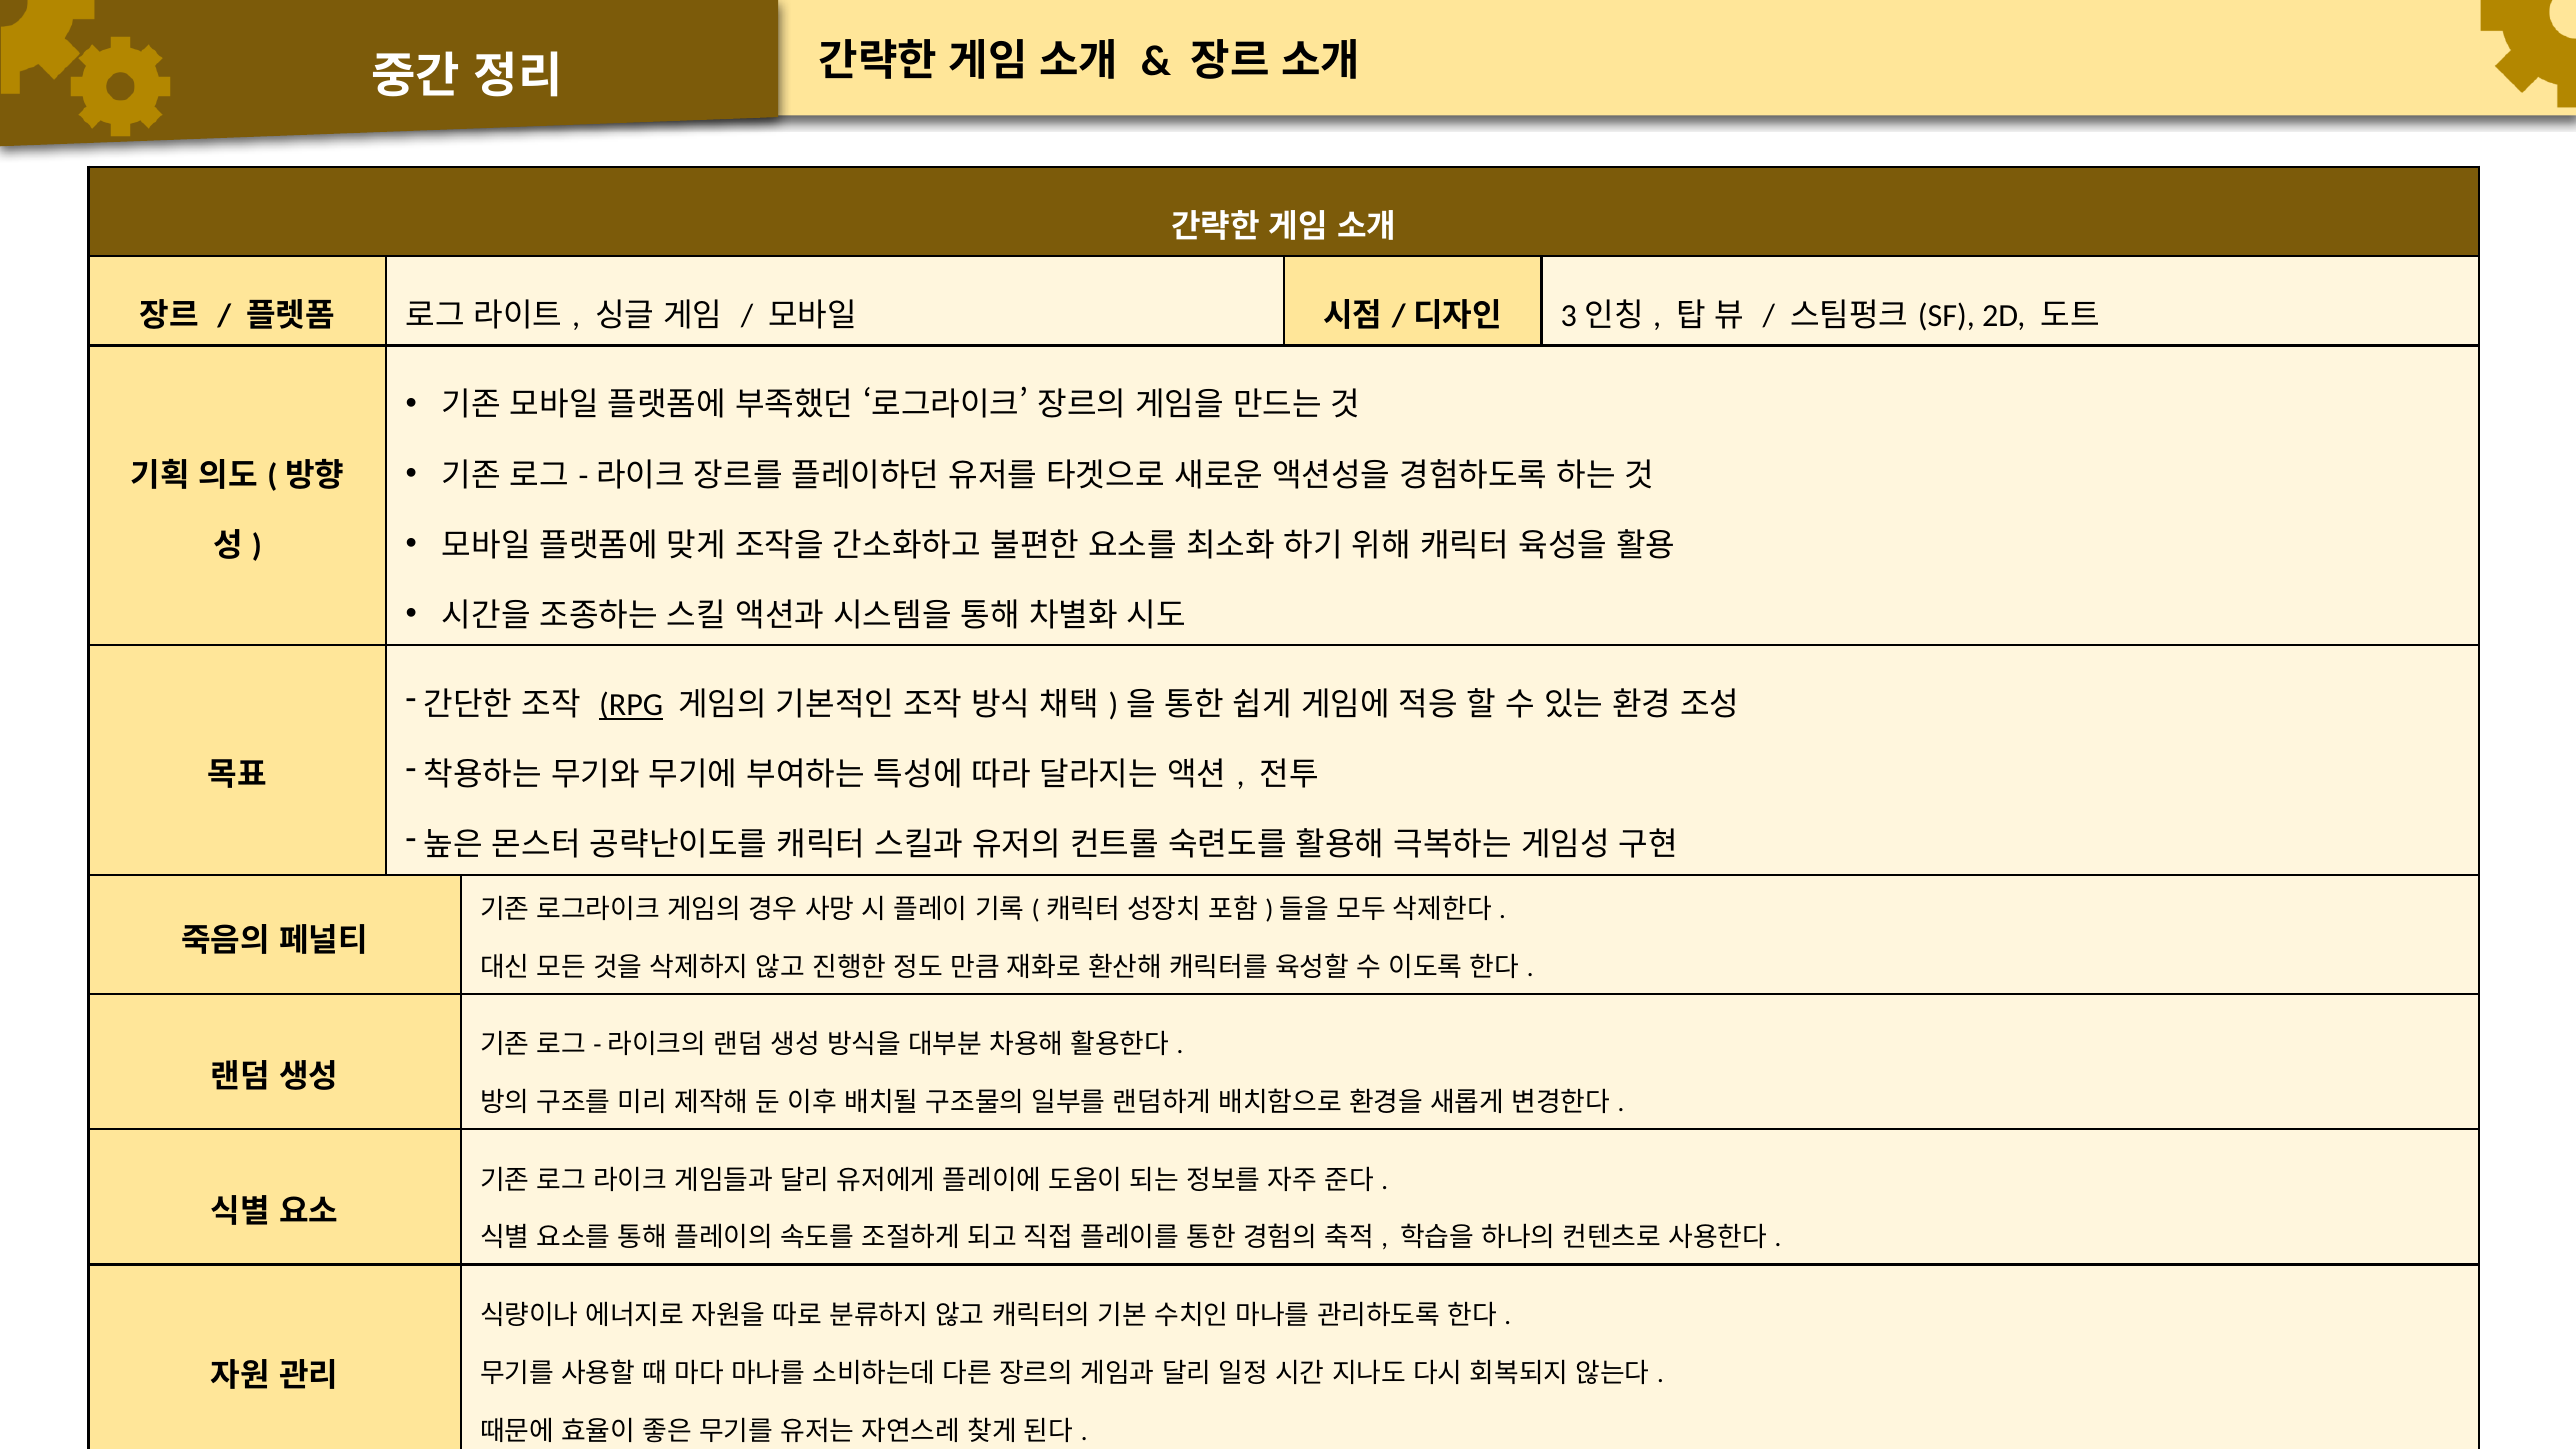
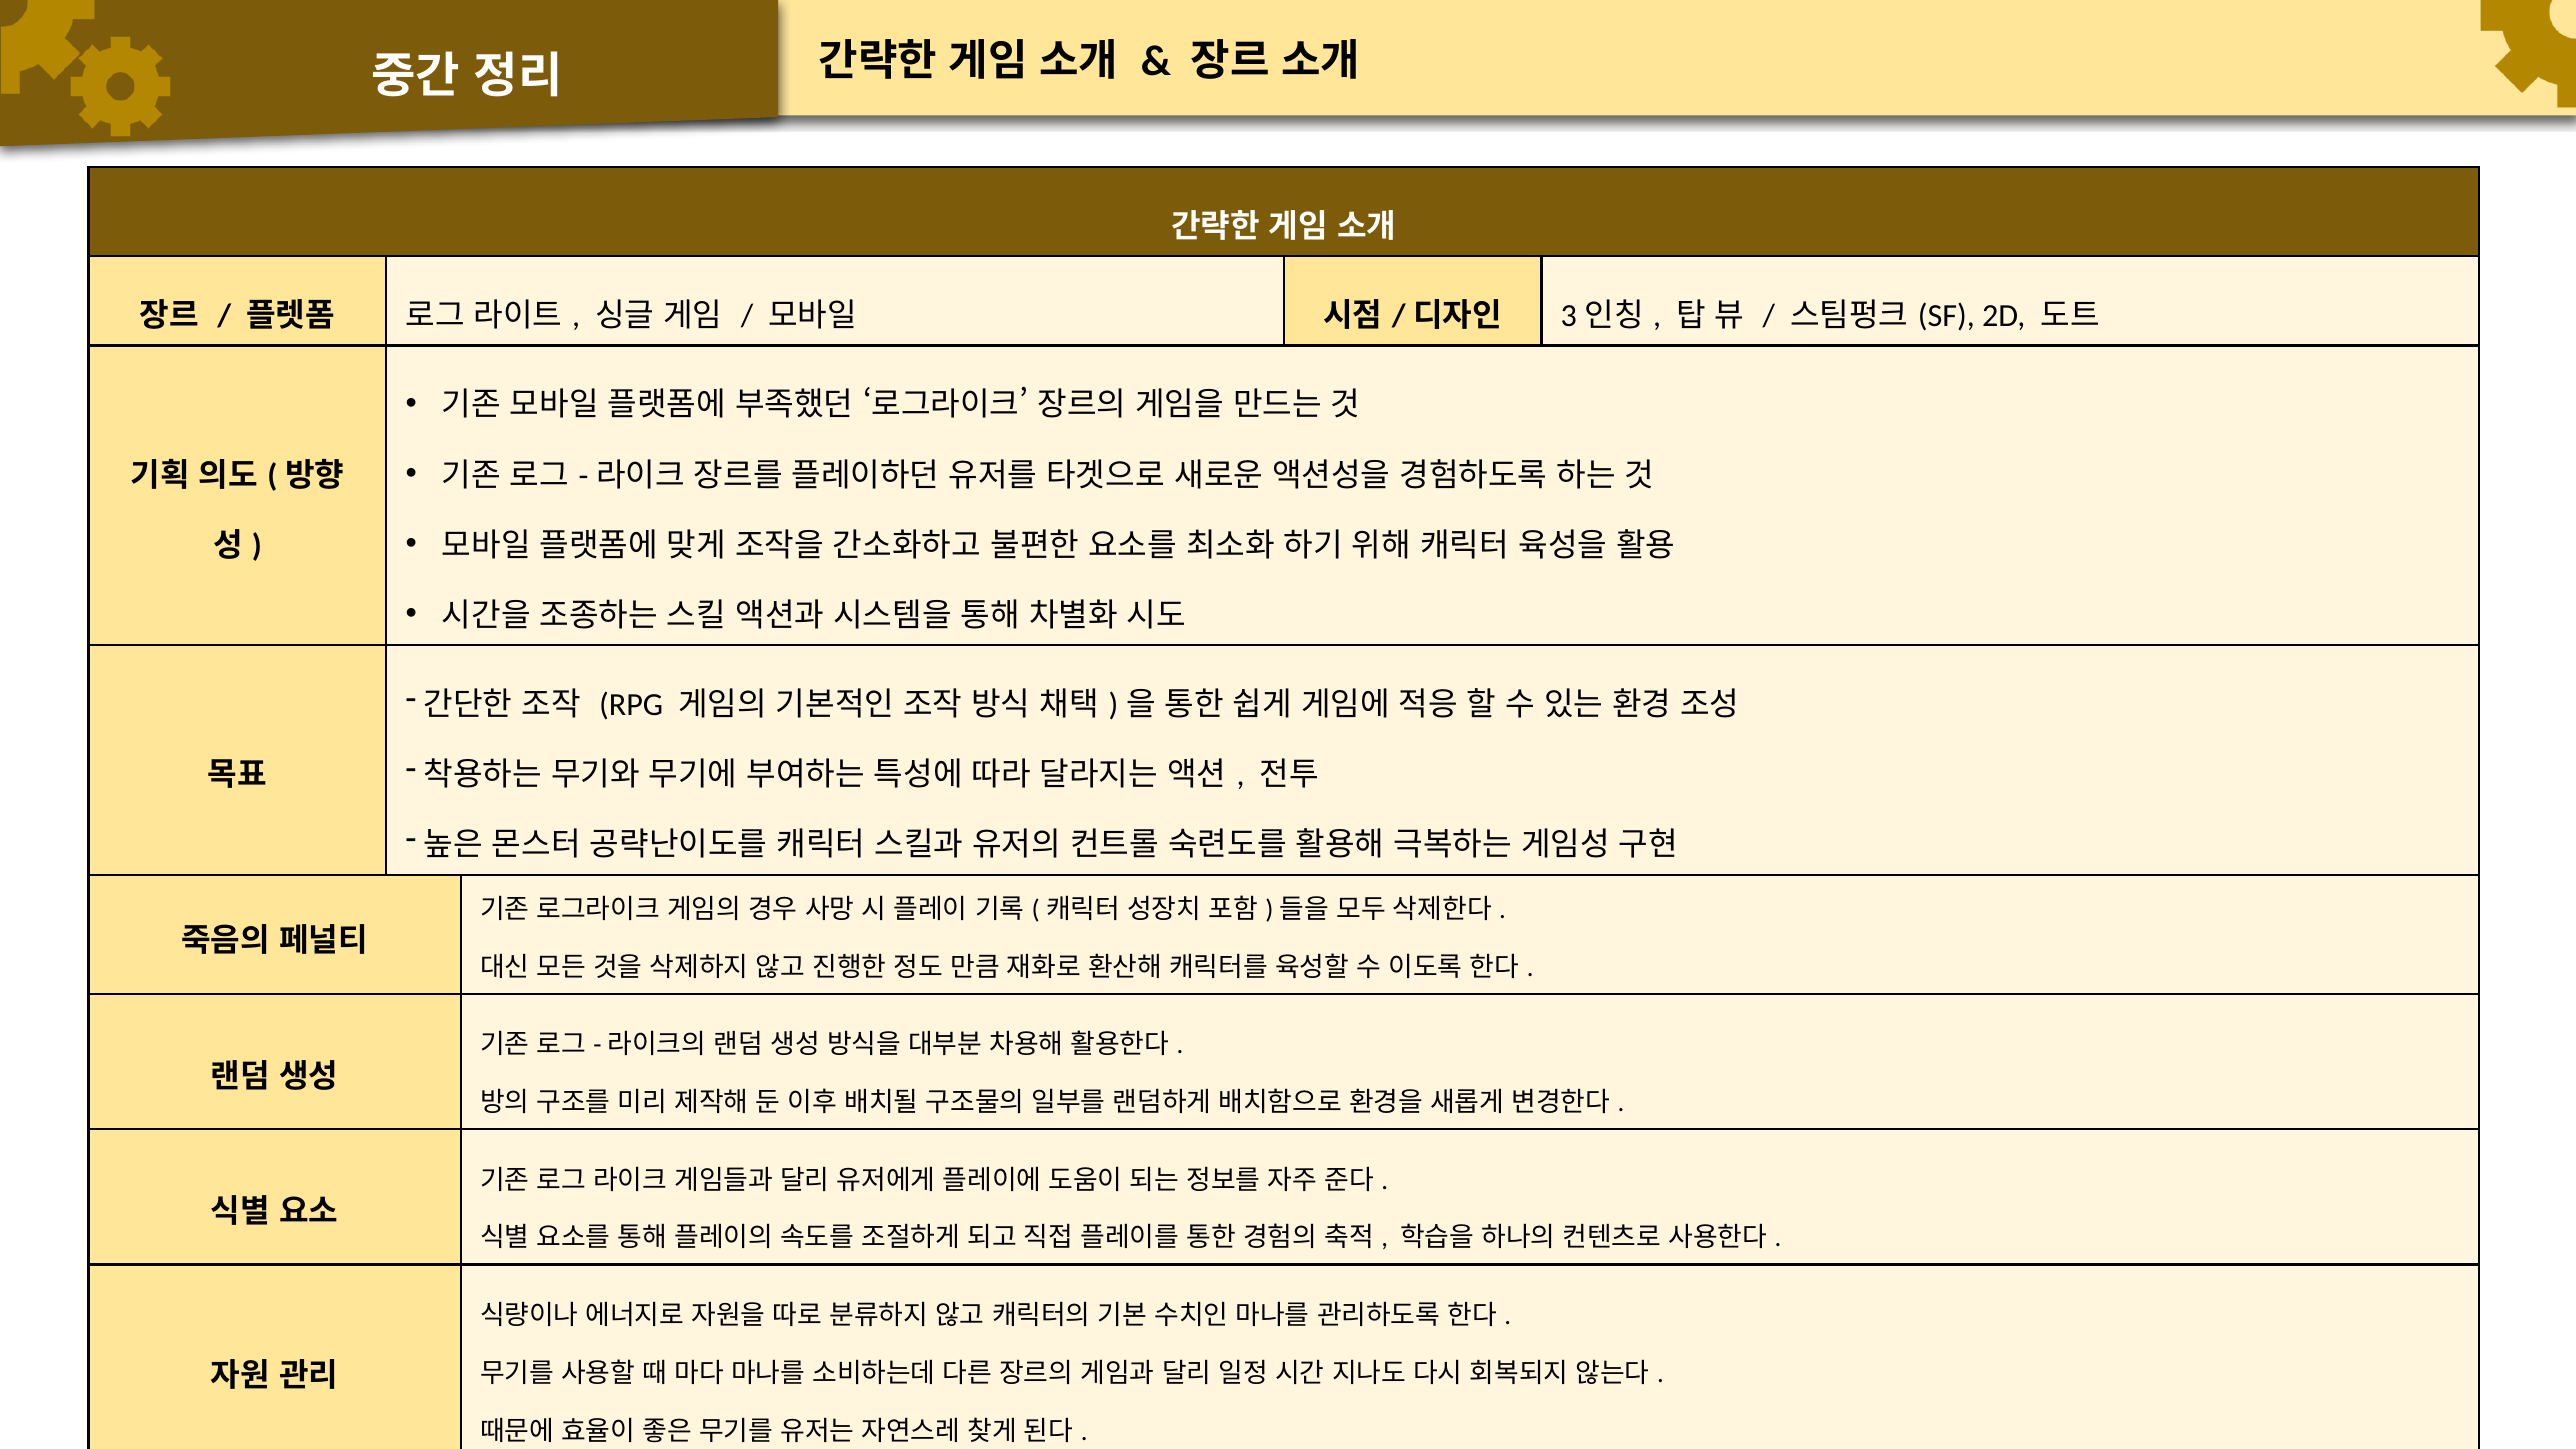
RPG underline: present -> none
